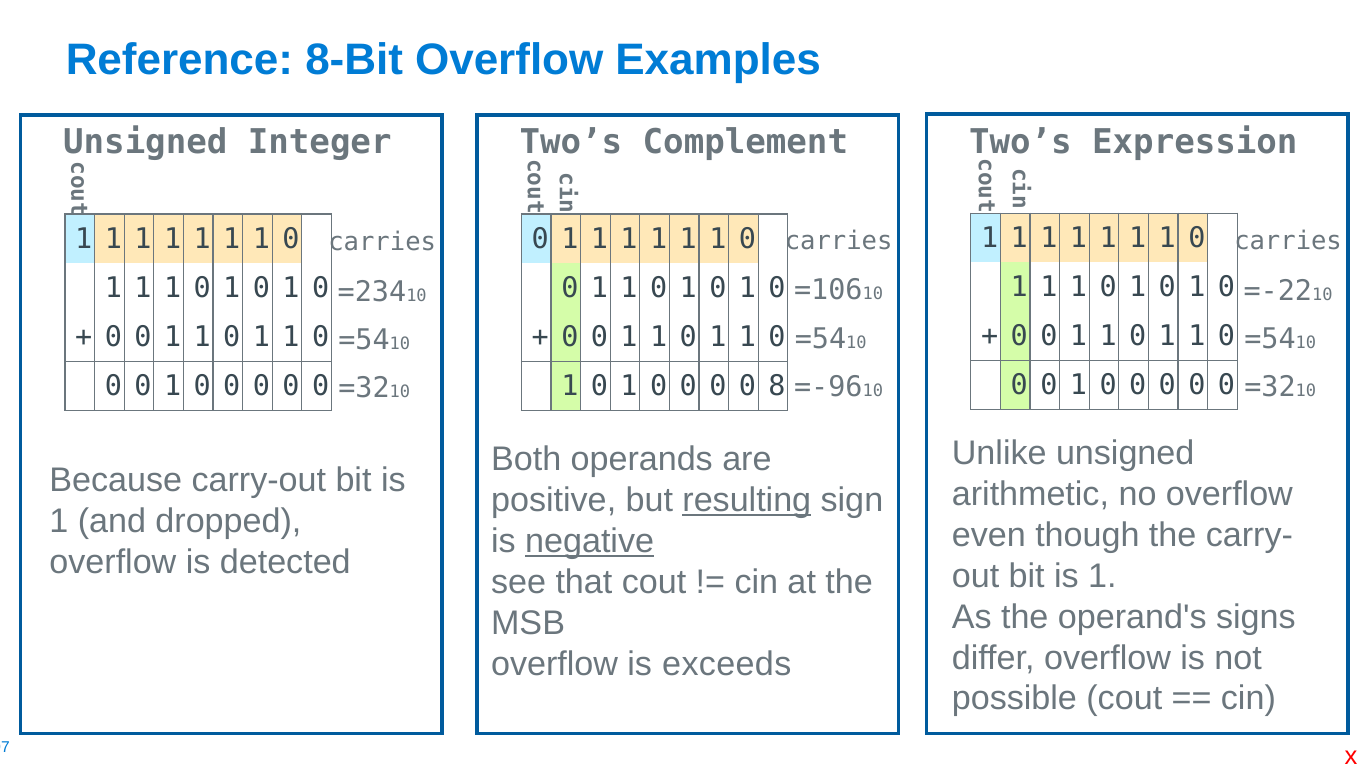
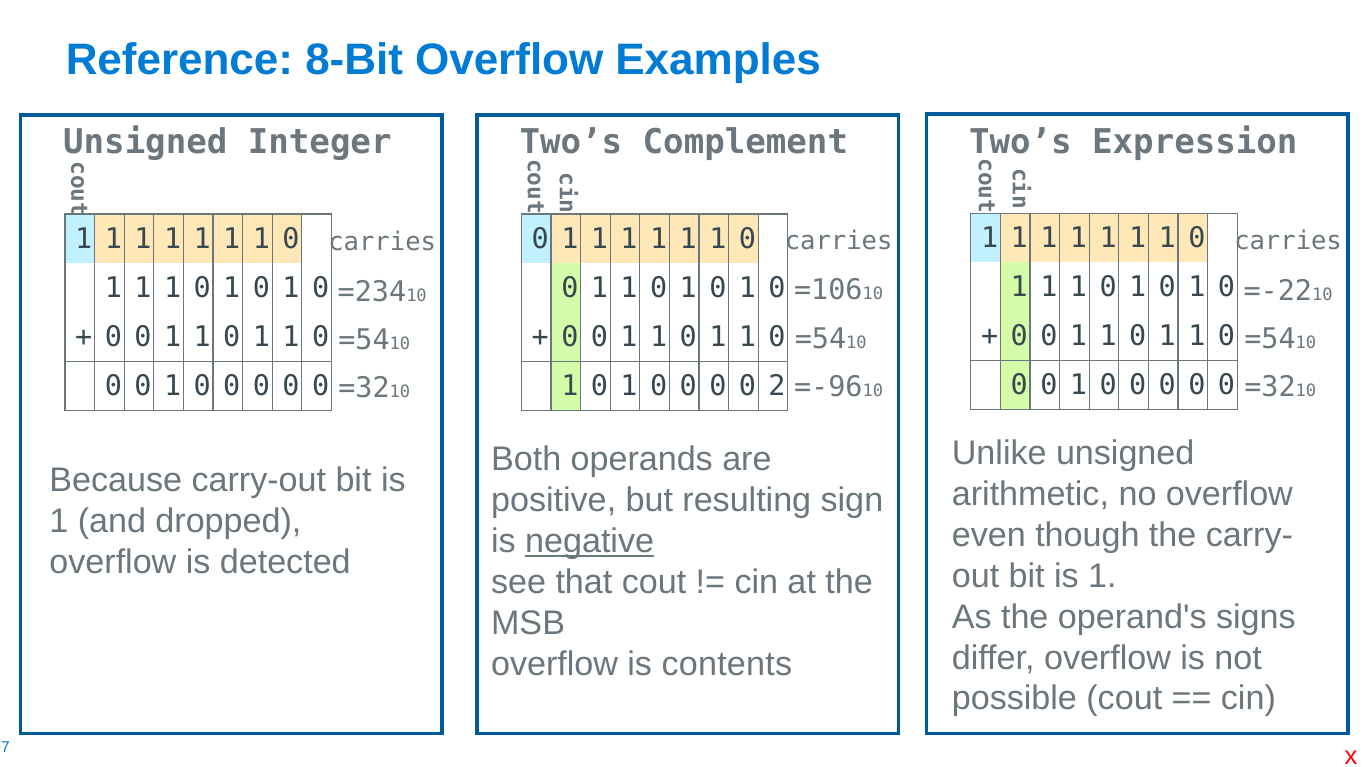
8: 8 -> 2
resulting underline: present -> none
exceeds: exceeds -> contents
